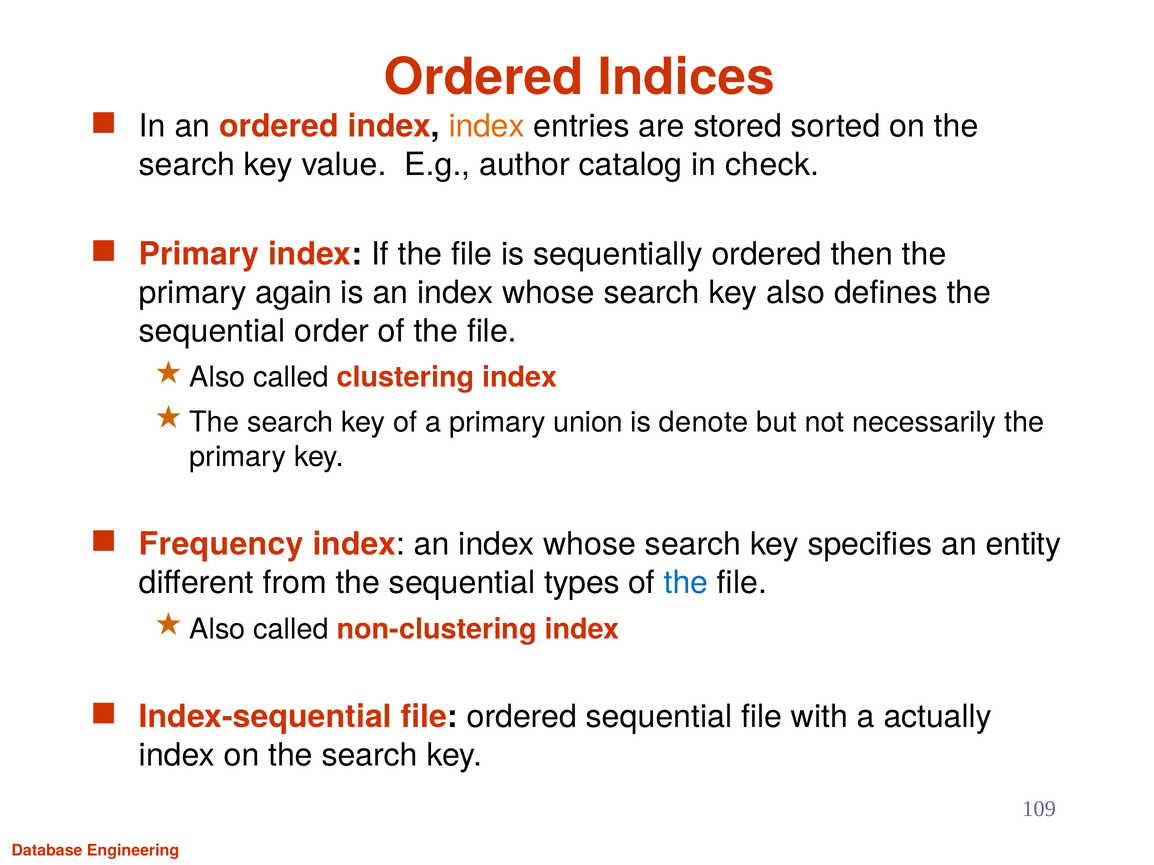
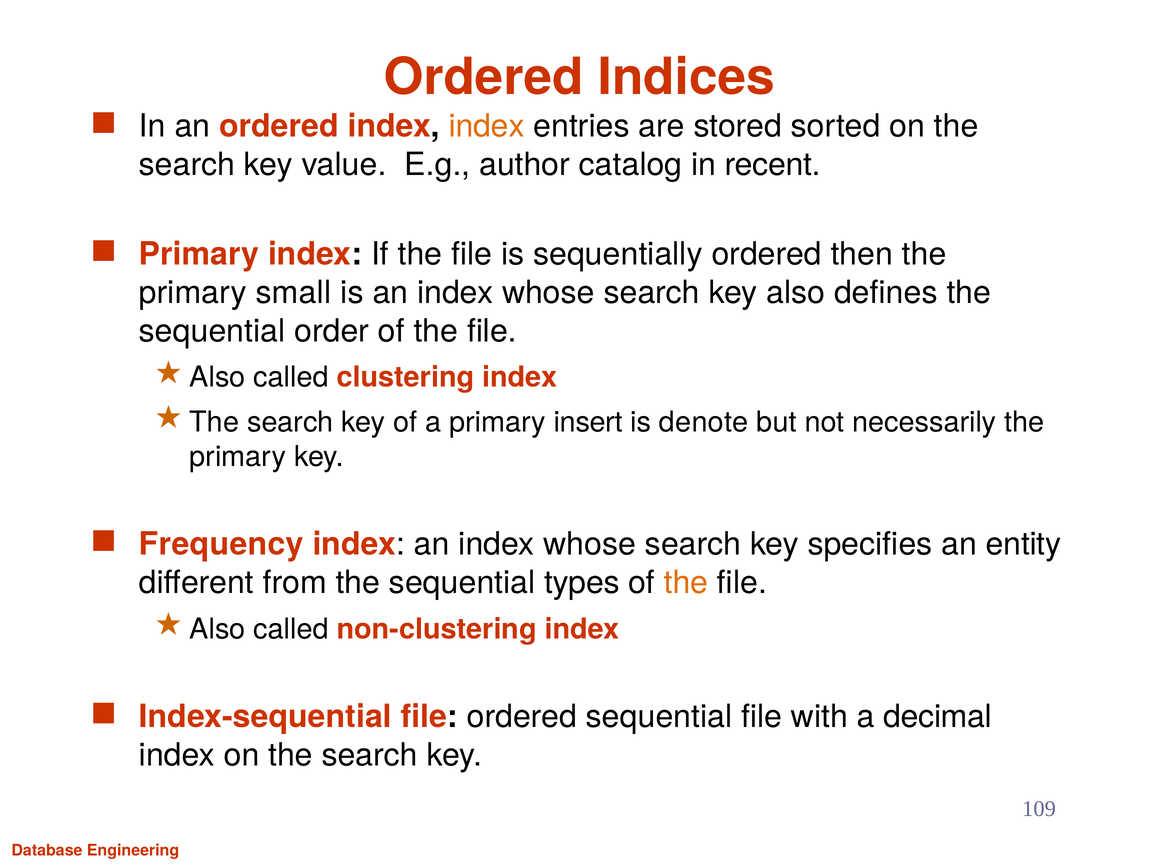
check: check -> recent
again: again -> small
union: union -> insert
the at (686, 583) colour: blue -> orange
actually: actually -> decimal
